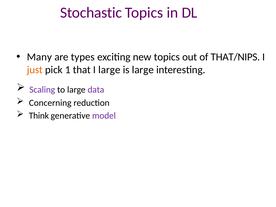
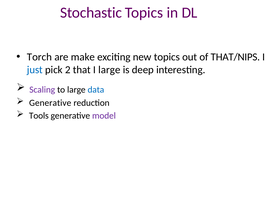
Many: Many -> Torch
types: types -> make
just colour: orange -> blue
1: 1 -> 2
is large: large -> deep
data colour: purple -> blue
Concerning at (50, 103): Concerning -> Generative
Think: Think -> Tools
